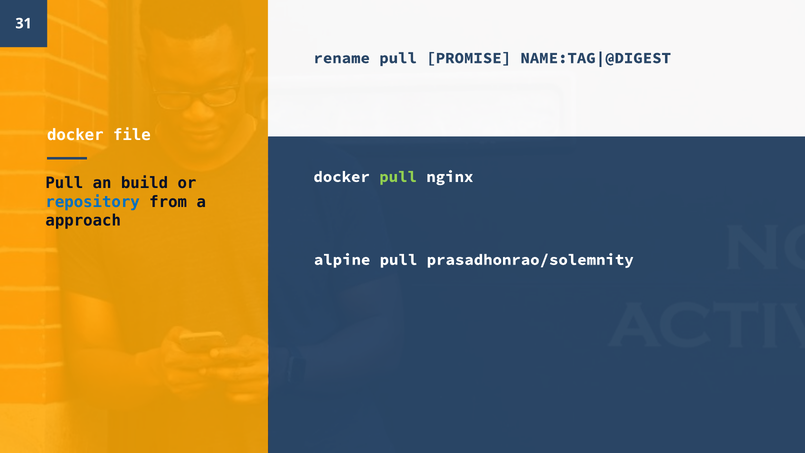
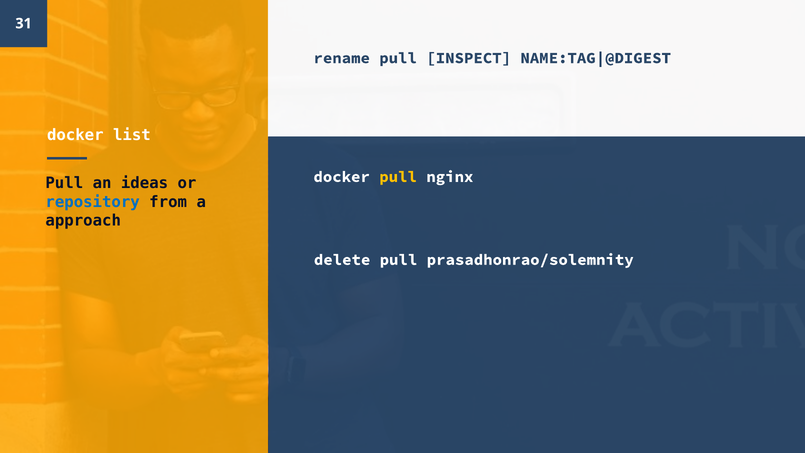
PROMISE: PROMISE -> INSPECT
file: file -> list
pull at (398, 177) colour: light green -> yellow
build: build -> ideas
alpine: alpine -> delete
